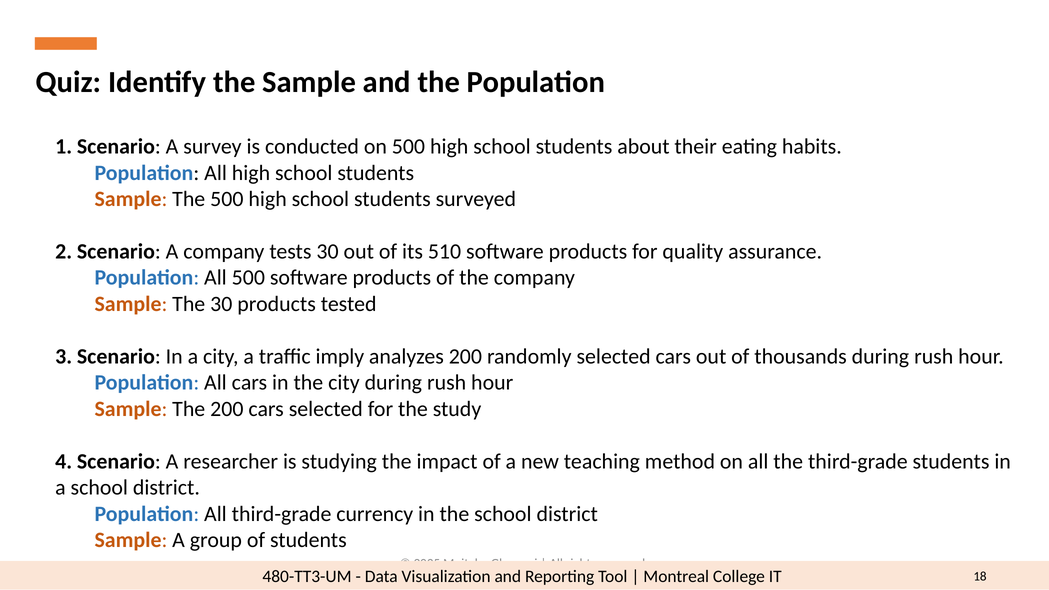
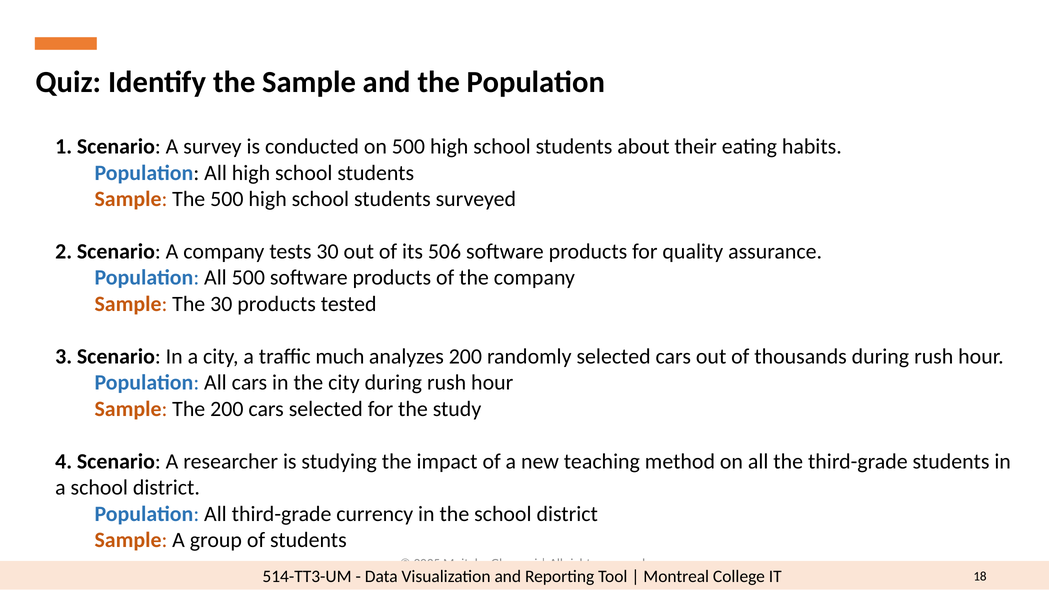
510: 510 -> 506
imply: imply -> much
480-TT3-UM: 480-TT3-UM -> 514-TT3-UM
